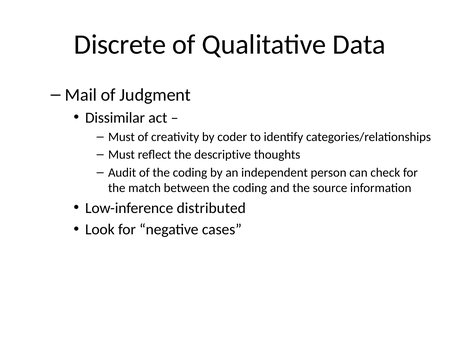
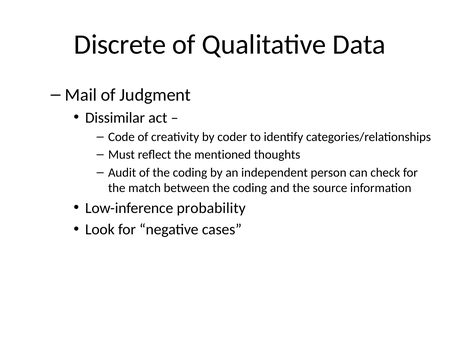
Must at (121, 137): Must -> Code
descriptive: descriptive -> mentioned
distributed: distributed -> probability
